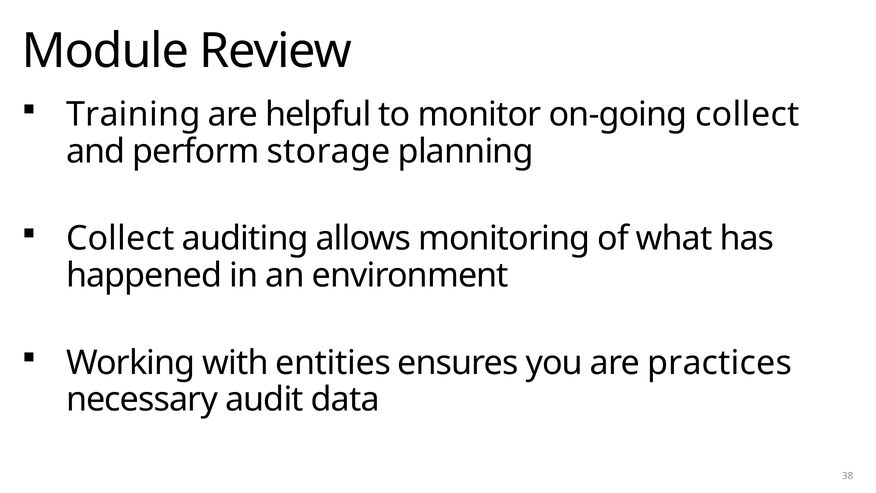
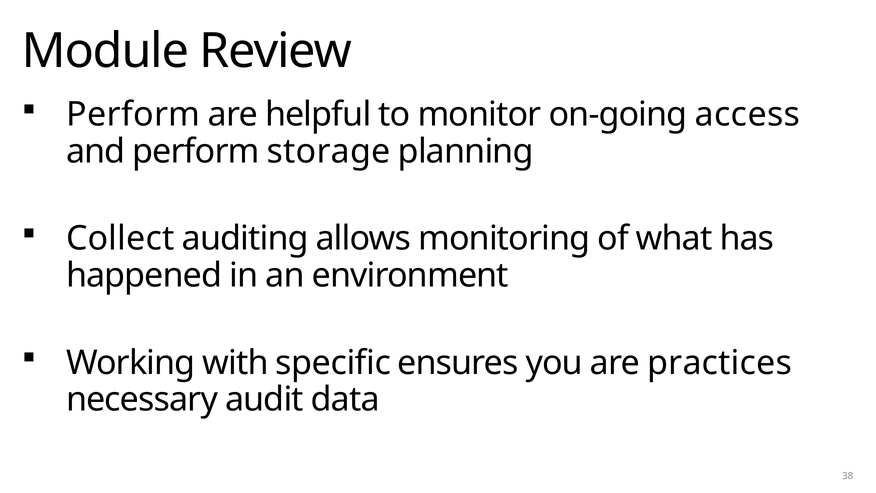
Training at (133, 115): Training -> Perform
on-going collect: collect -> access
entities: entities -> specific
